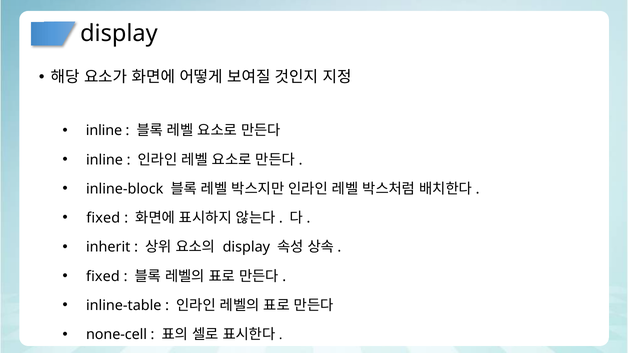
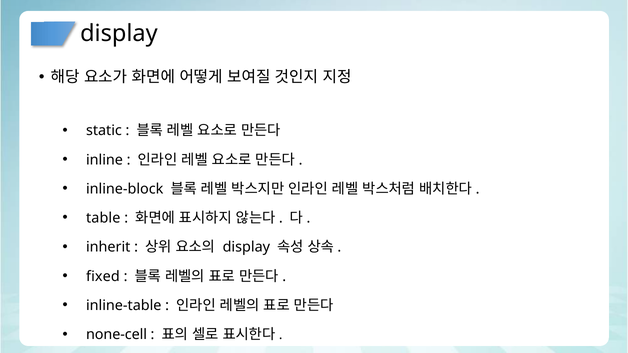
inline at (104, 131): inline -> static
fixed at (103, 218): fixed -> table
